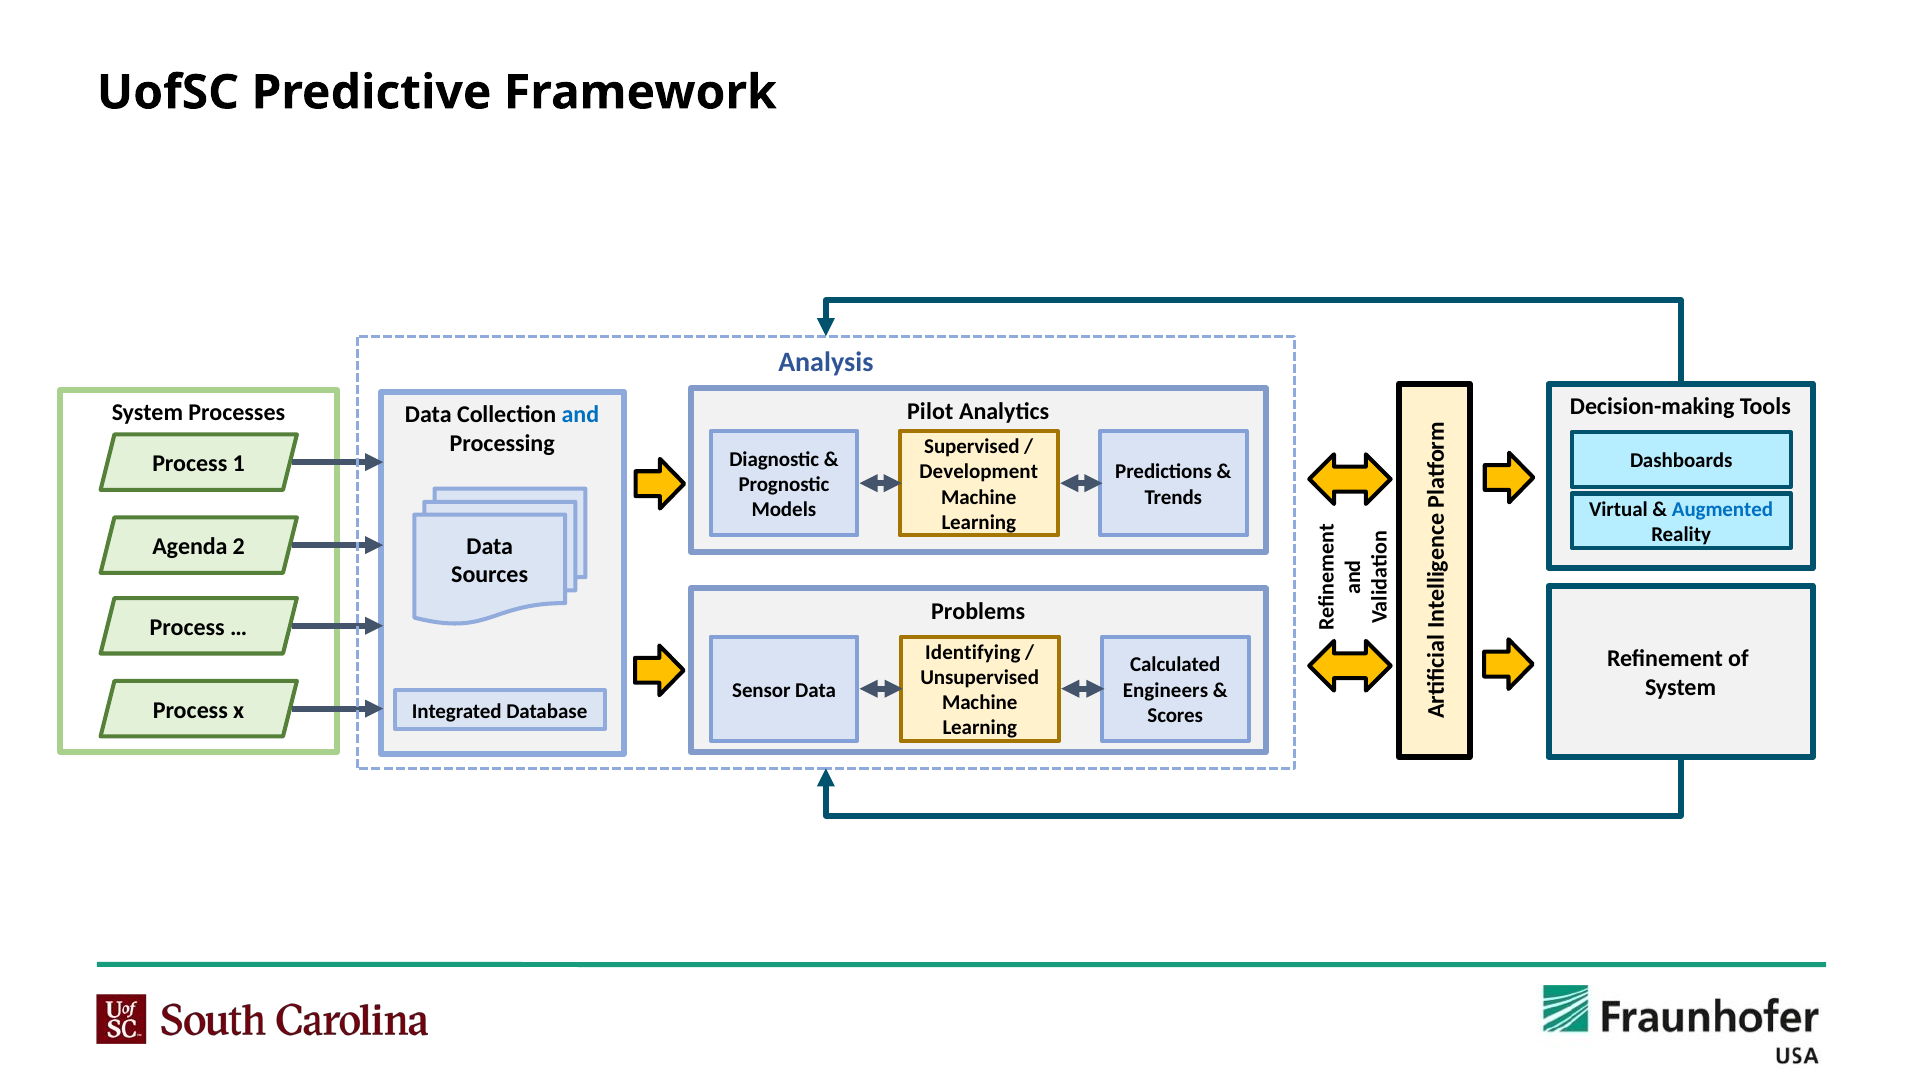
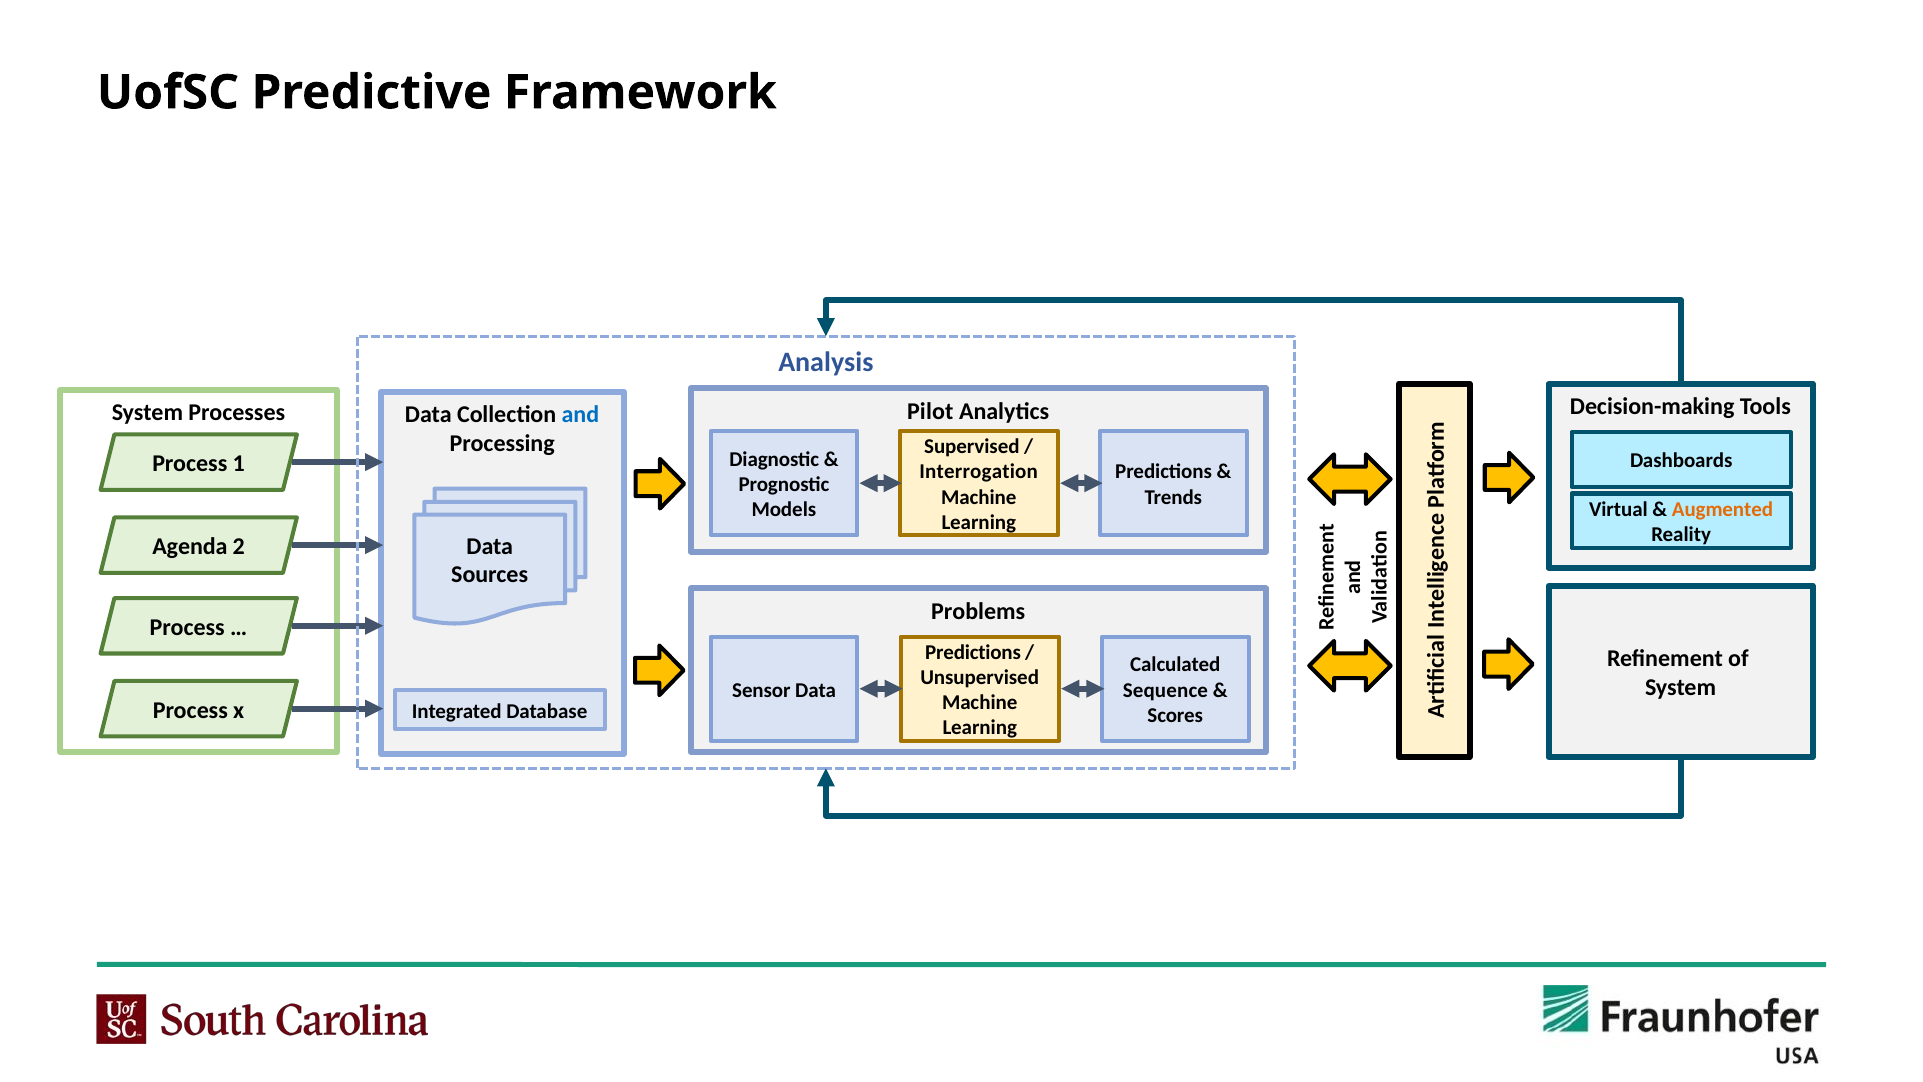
Development: Development -> Interrogation
Augmented colour: blue -> orange
Identifying at (973, 652): Identifying -> Predictions
Engineers: Engineers -> Sequence
